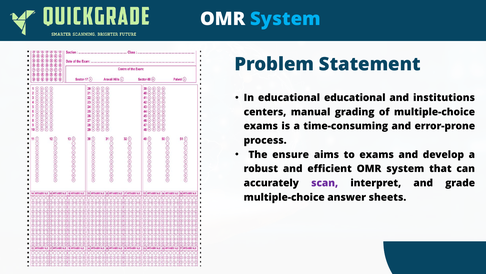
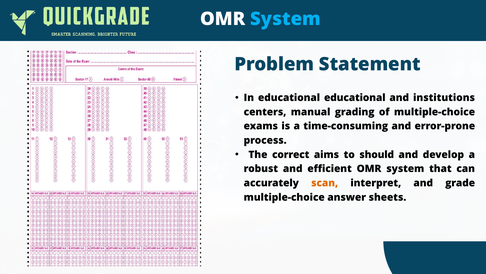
ensure: ensure -> correct
to exams: exams -> should
scan colour: purple -> orange
